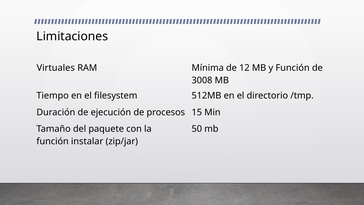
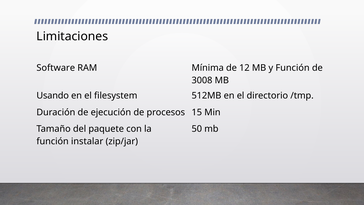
Virtuales: Virtuales -> Software
Tiempo: Tiempo -> Usando
